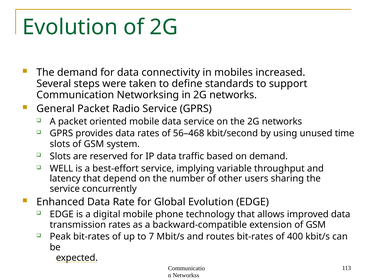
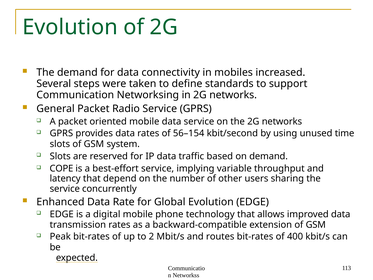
56–468: 56–468 -> 56–154
WELL: WELL -> COPE
7: 7 -> 2
